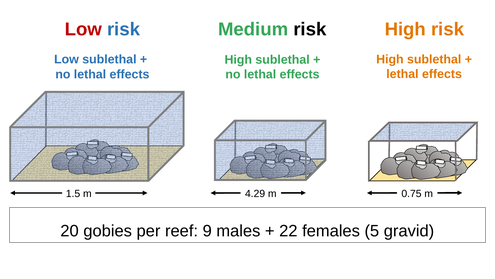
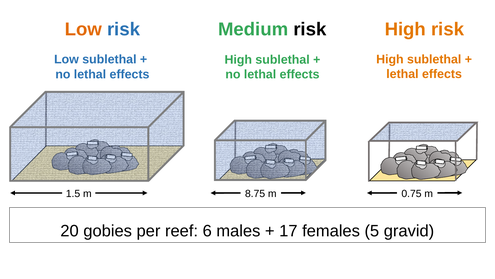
Low at (83, 29) colour: red -> orange
4.29: 4.29 -> 8.75
9: 9 -> 6
22: 22 -> 17
